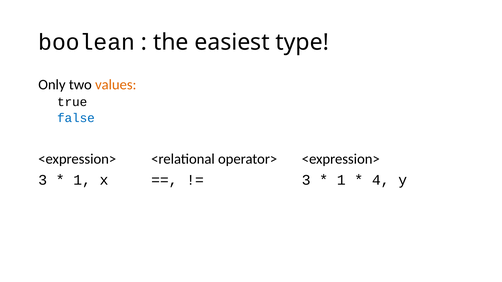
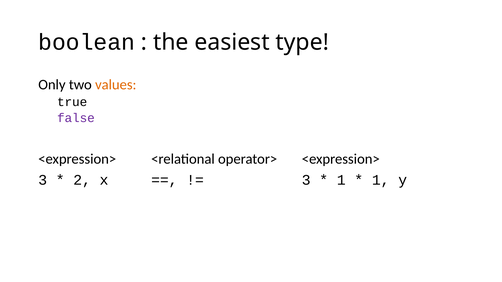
false colour: blue -> purple
1 at (82, 180): 1 -> 2
4 at (381, 180): 4 -> 1
